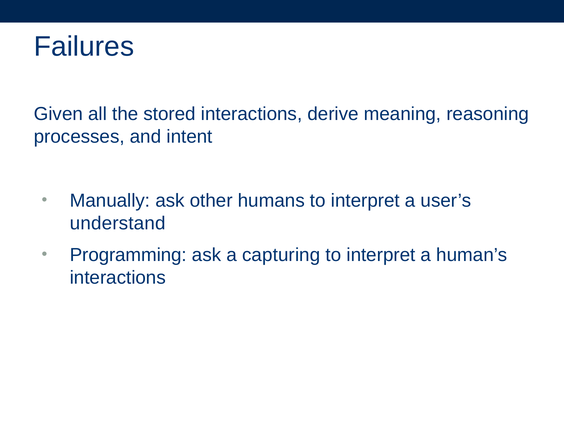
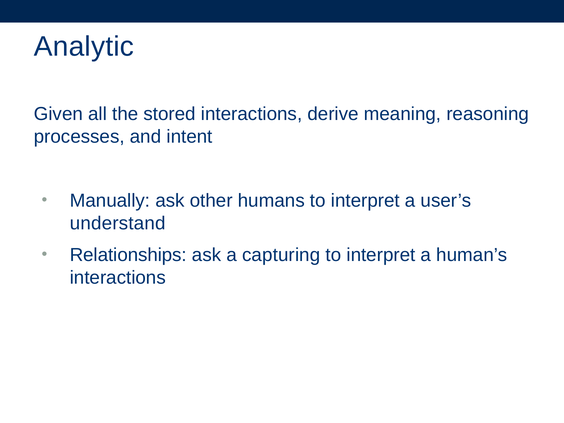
Failures: Failures -> Analytic
Programming: Programming -> Relationships
